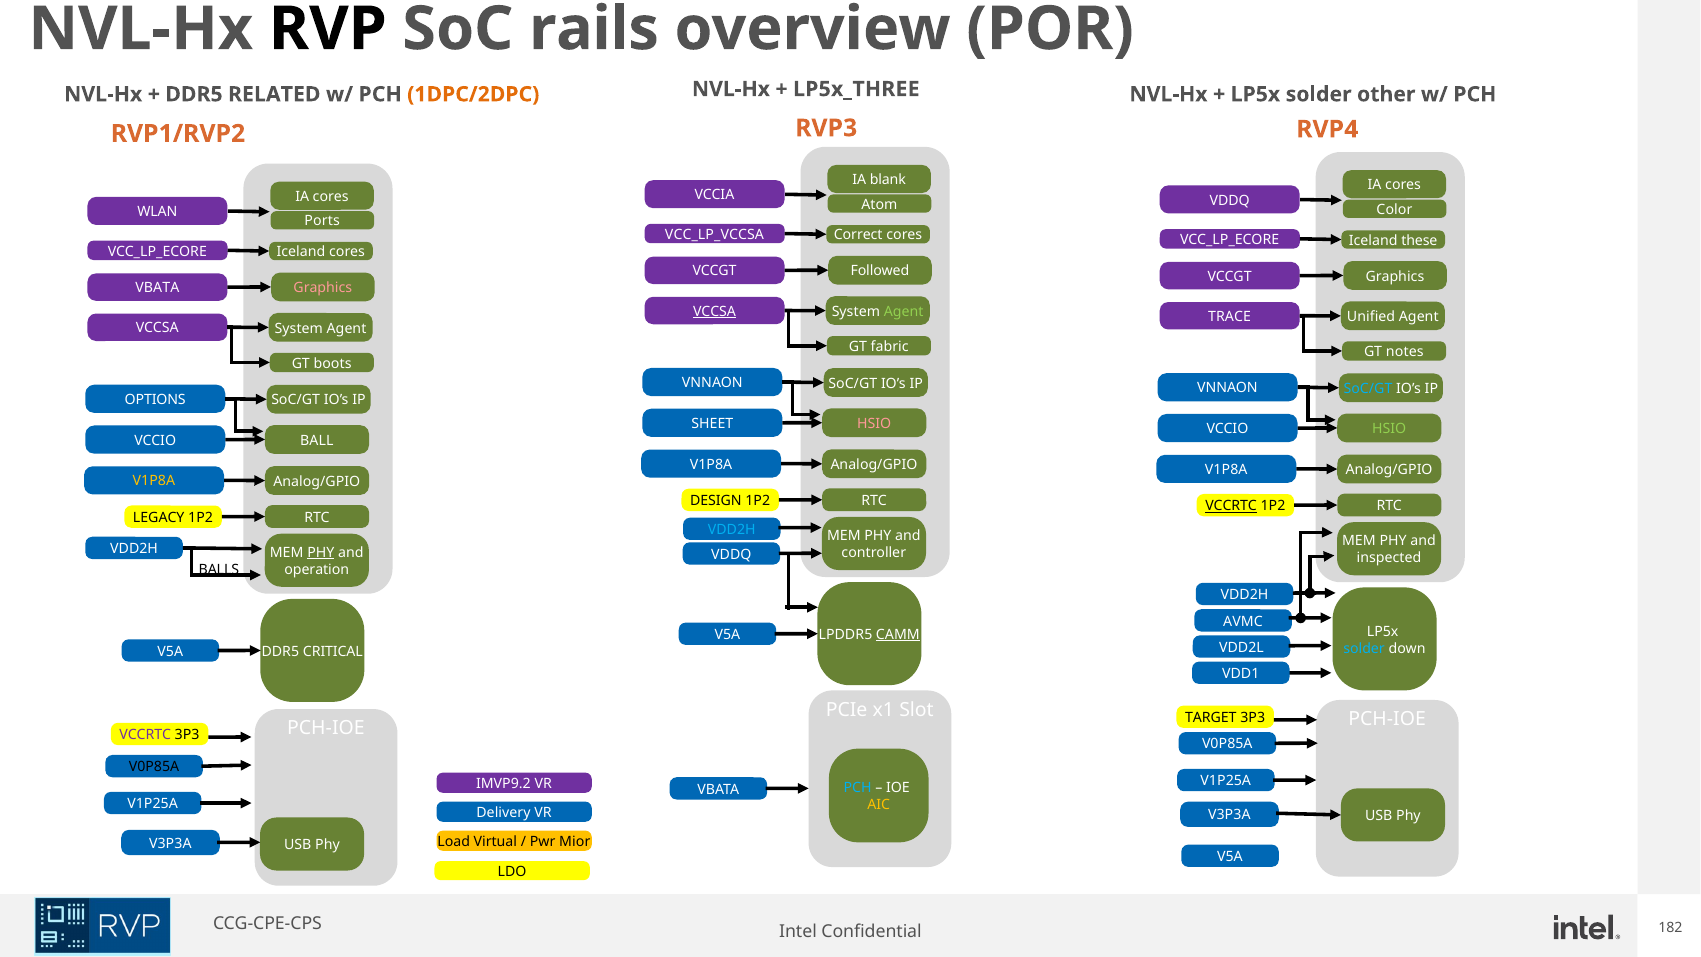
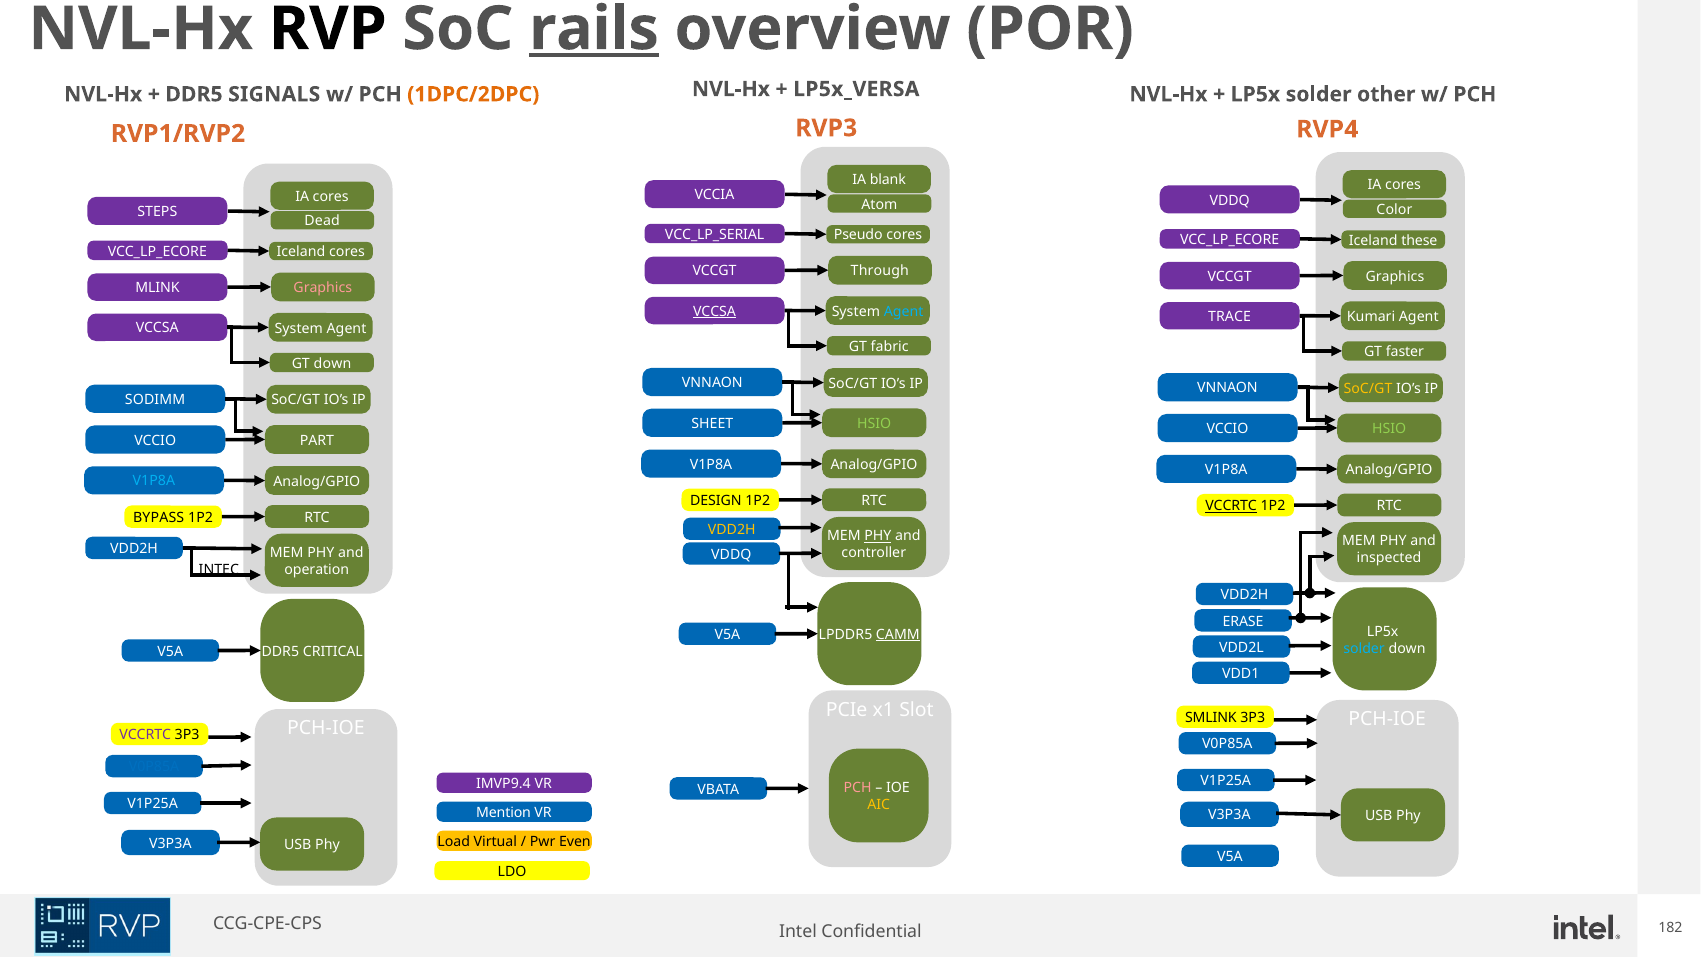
rails underline: none -> present
LP5x_THREE: LP5x_THREE -> LP5x_VERSA
RELATED: RELATED -> SIGNALS
WLAN: WLAN -> STEPS
Ports: Ports -> Dead
VCC_LP_VCCSA: VCC_LP_VCCSA -> VCC_LP_SERIAL
Correct: Correct -> Pseudo
Followed: Followed -> Through
VBATA at (157, 288): VBATA -> MLINK
Agent at (904, 312) colour: light green -> light blue
Unified: Unified -> Kumari
notes: notes -> faster
GT boots: boots -> down
SoC/GT at (1368, 389) colour: light blue -> yellow
OPTIONS: OPTIONS -> SODIMM
HSIO at (874, 424) colour: pink -> light green
BALL: BALL -> PART
V1P8A at (154, 481) colour: yellow -> light blue
LEGACY: LEGACY -> BYPASS
VDD2H at (732, 530) colour: light blue -> yellow
PHY at (878, 536) underline: none -> present
PHY at (321, 553) underline: present -> none
BALLS: BALLS -> INTEC
AVMC: AVMC -> ERASE
TARGET: TARGET -> SMLINK
V0P85A at (154, 767) colour: black -> blue
IMVP9.2: IMVP9.2 -> IMVP9.4
PCH at (858, 788) colour: light blue -> pink
Delivery: Delivery -> Mention
Mior: Mior -> Even
